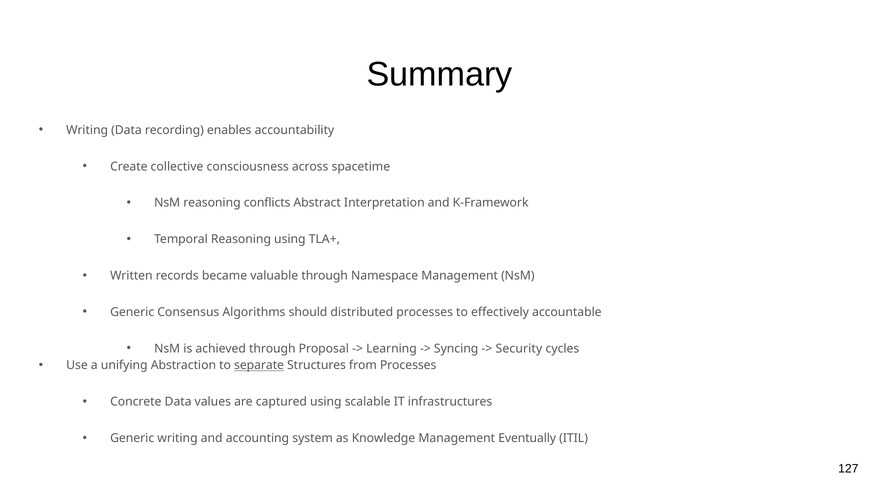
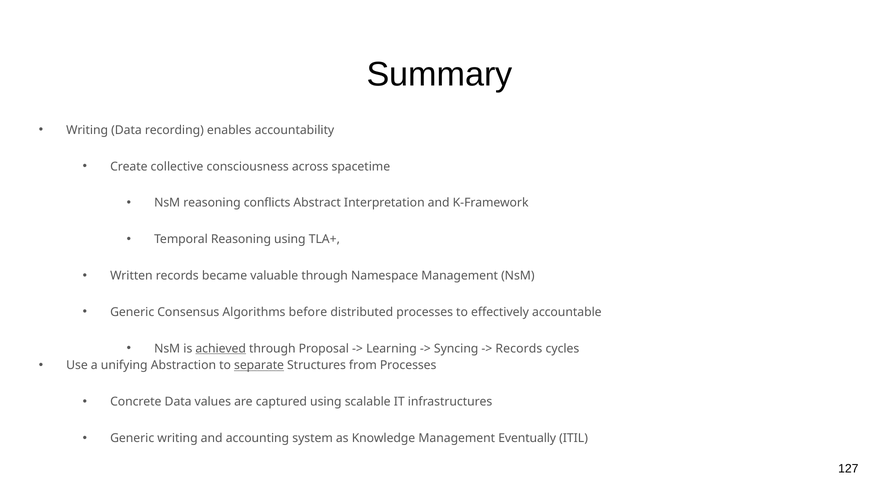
should: should -> before
achieved underline: none -> present
Security at (519, 348): Security -> Records
